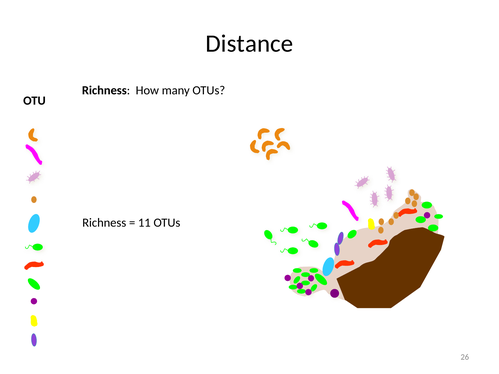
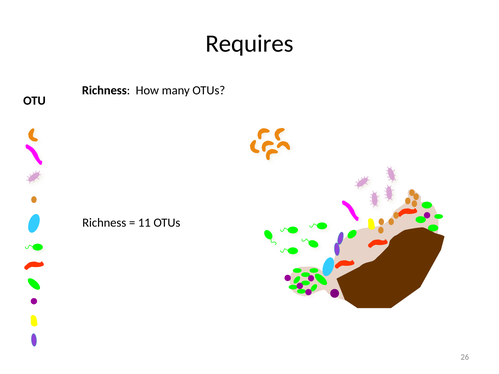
Distance: Distance -> Requires
